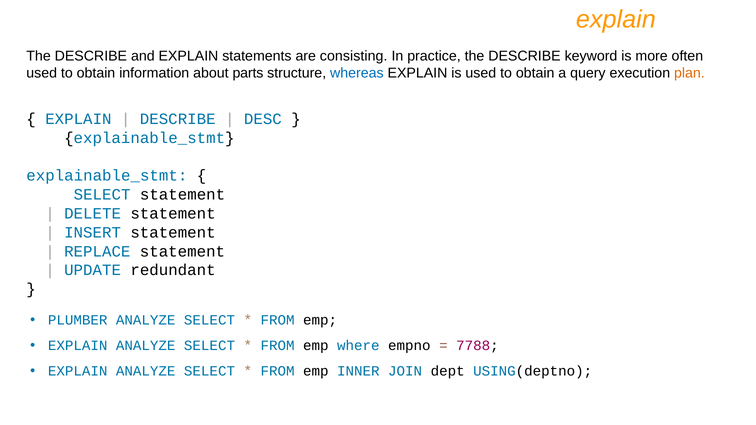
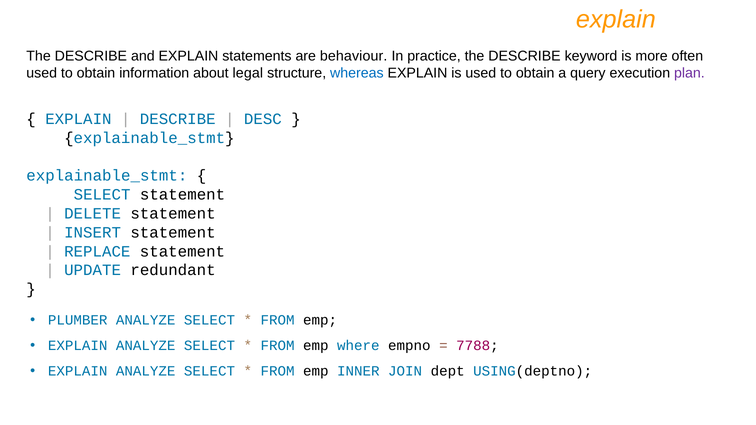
consisting: consisting -> behaviour
parts: parts -> legal
plan colour: orange -> purple
